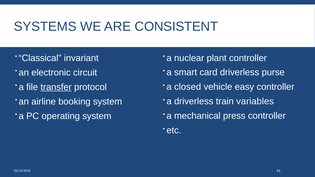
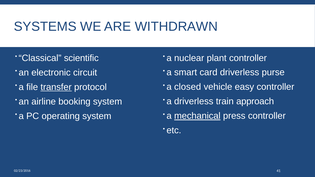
CONSISTENT: CONSISTENT -> WITHDRAWN
invariant: invariant -> scientific
variables: variables -> approach
mechanical underline: none -> present
